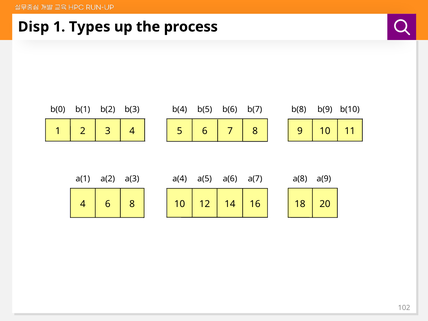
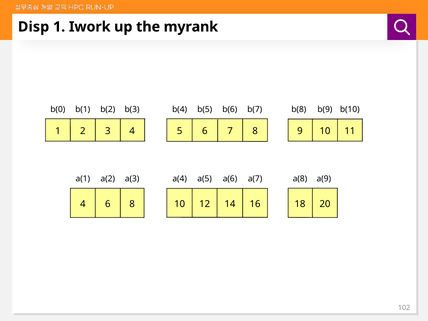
Types: Types -> Iwork
process: process -> myrank
